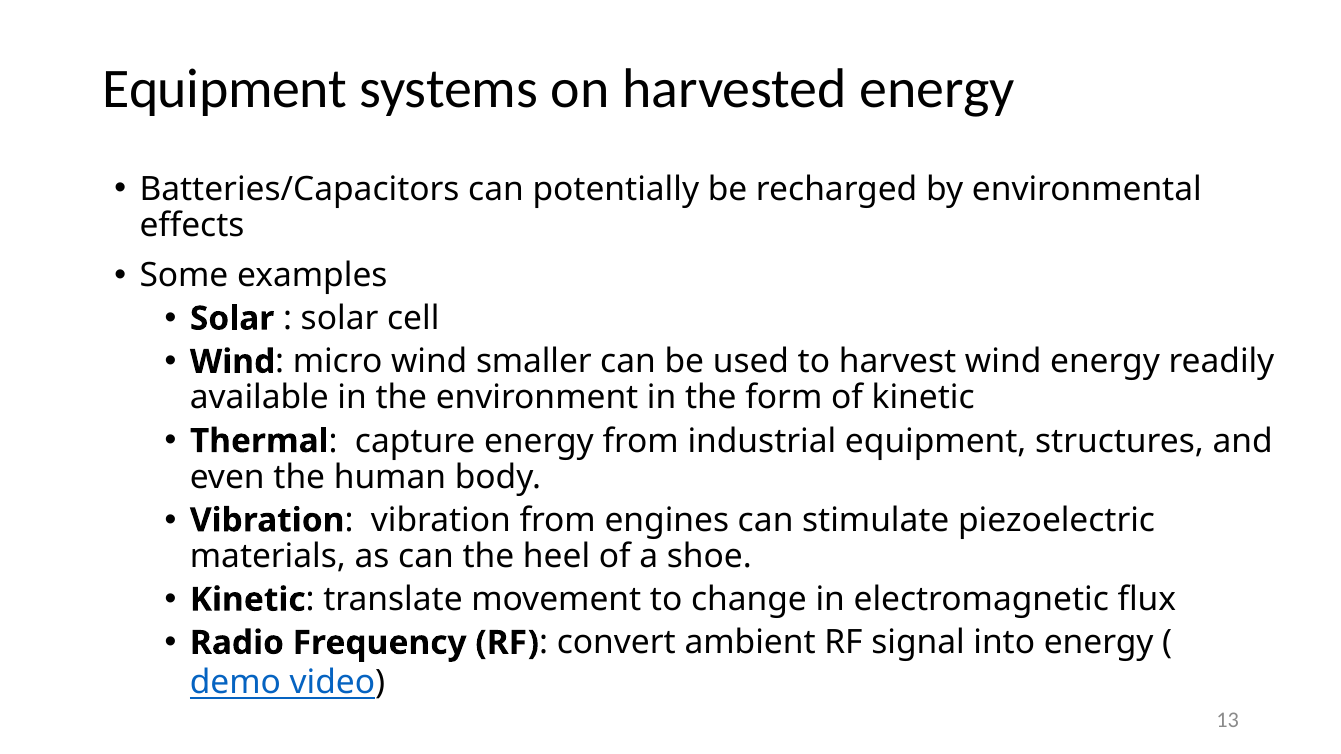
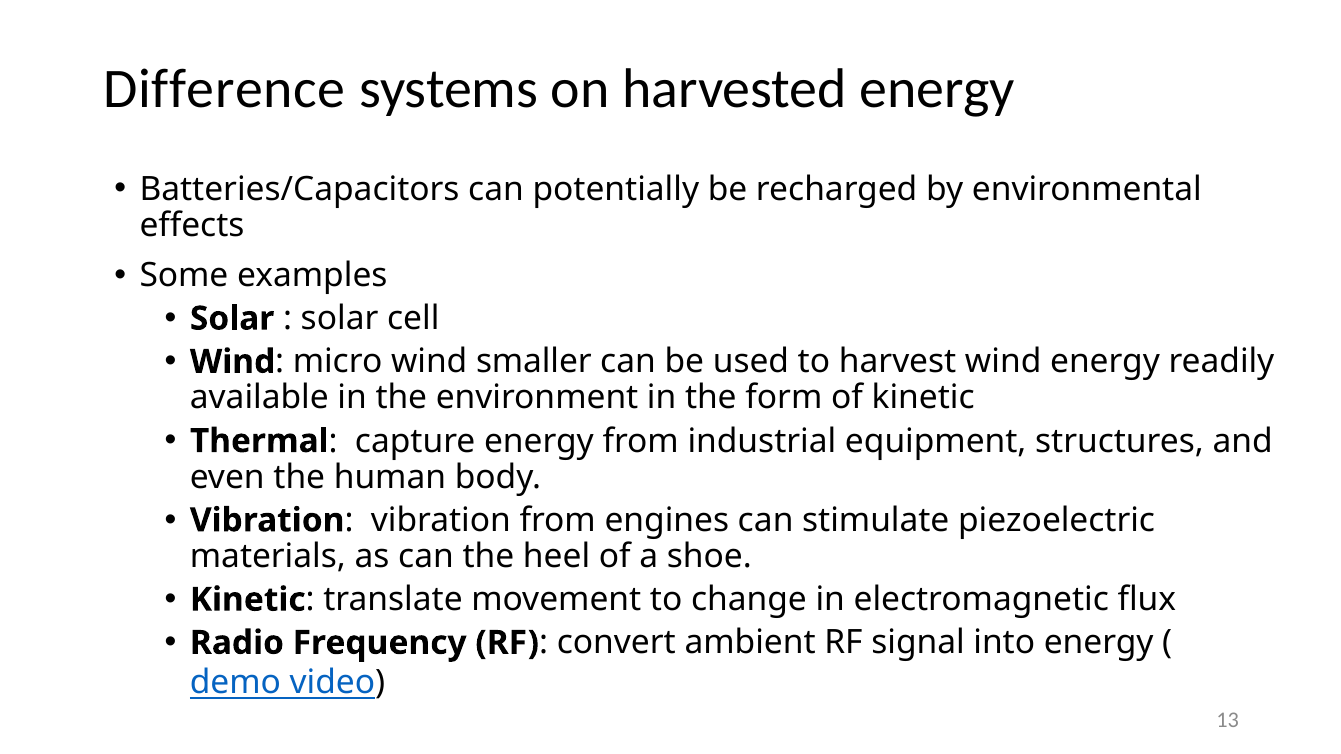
Equipment at (225, 89): Equipment -> Difference
